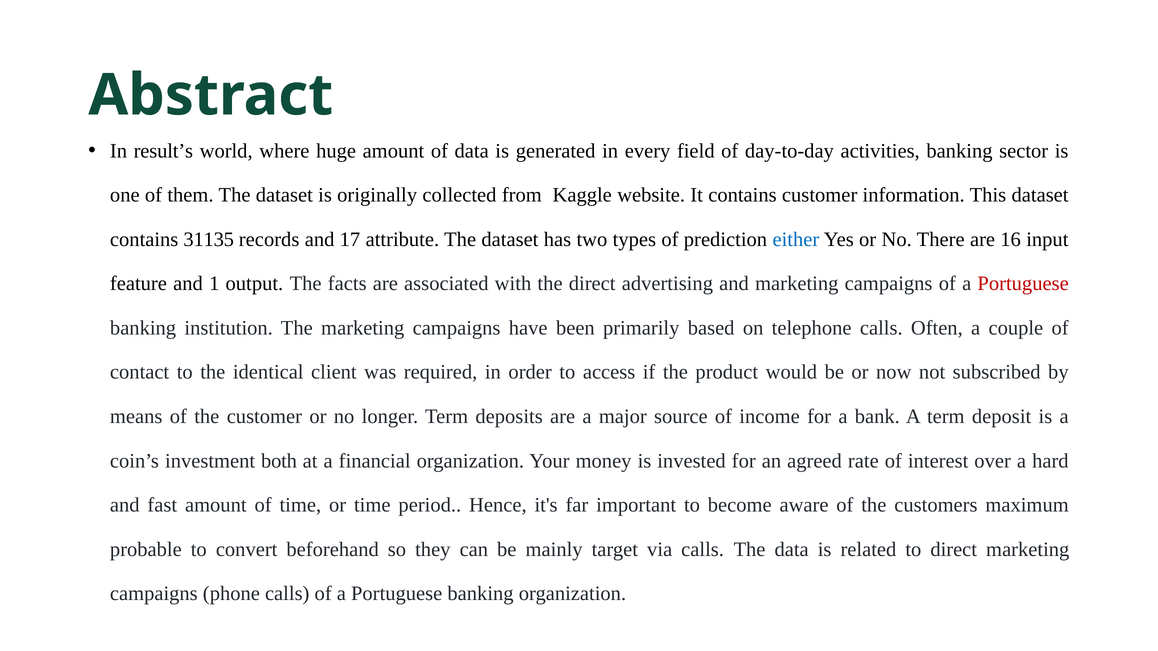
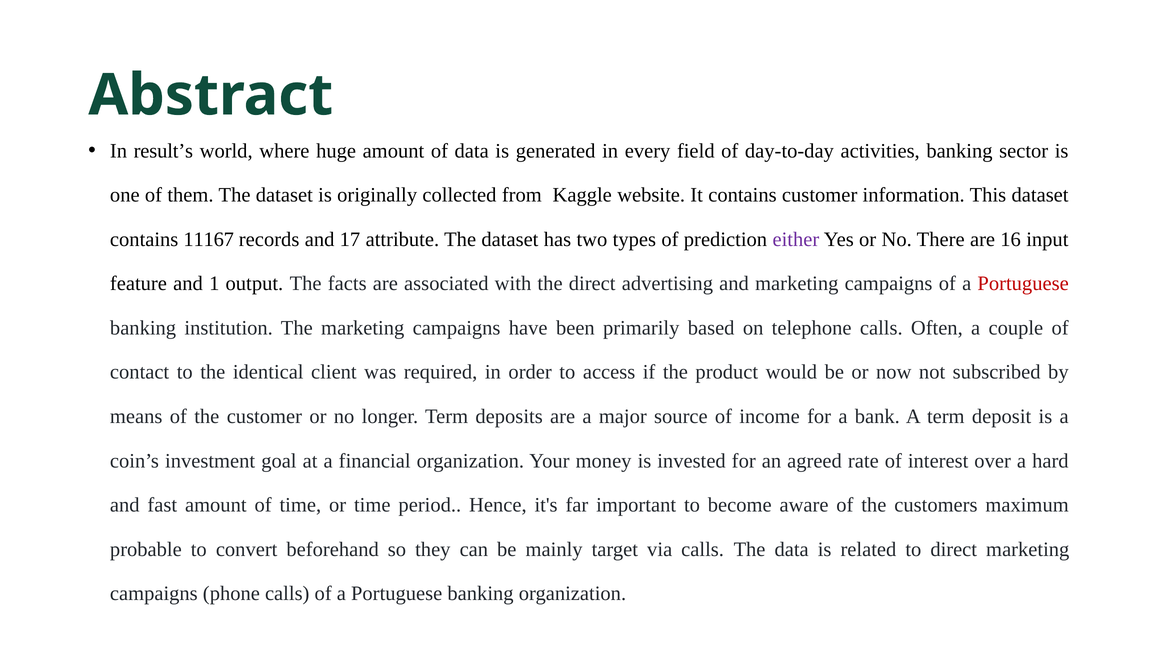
31135: 31135 -> 11167
either colour: blue -> purple
both: both -> goal
